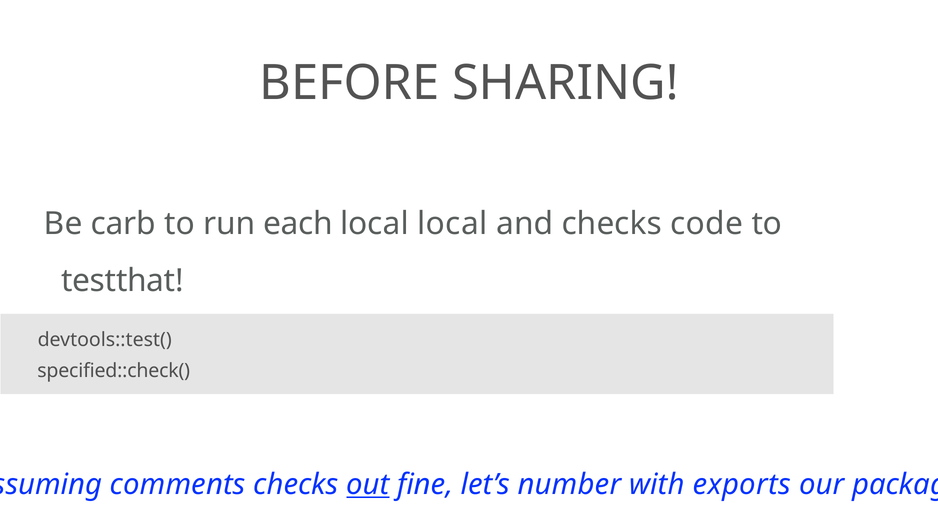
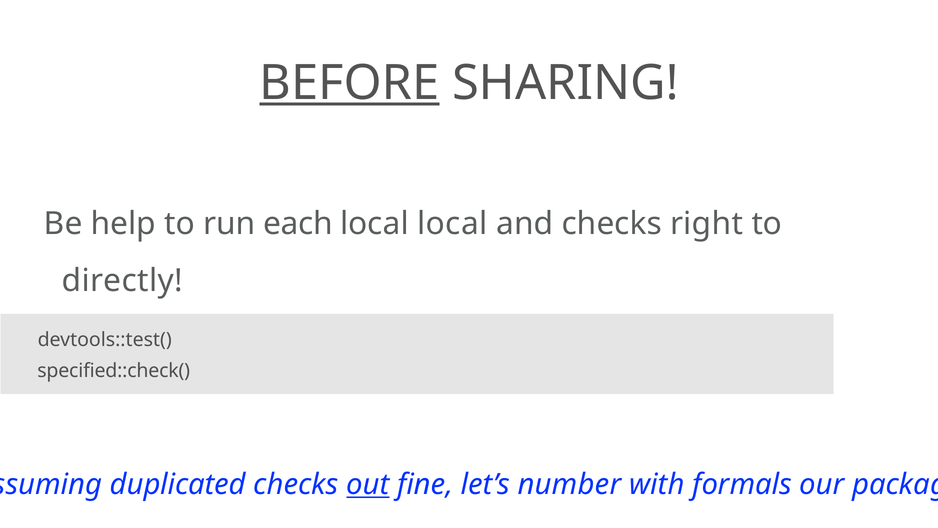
BEFORE underline: none -> present
carb: carb -> help
code: code -> right
testthat: testthat -> directly
comments: comments -> duplicated
exports: exports -> formals
